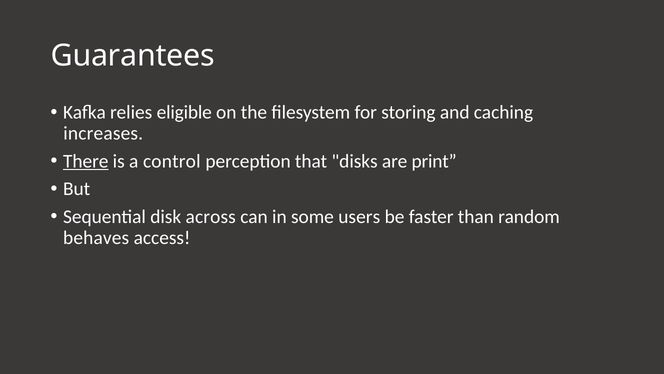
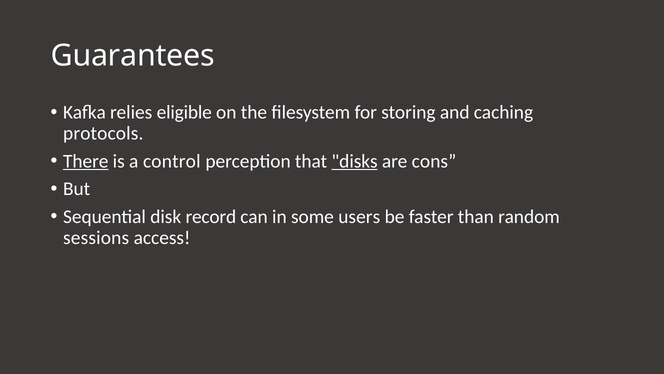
increases: increases -> protocols
disks underline: none -> present
print: print -> cons
across: across -> record
behaves: behaves -> sessions
